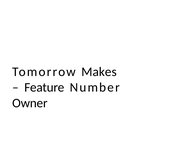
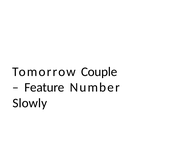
Makes: Makes -> Couple
Owner: Owner -> Slowly
